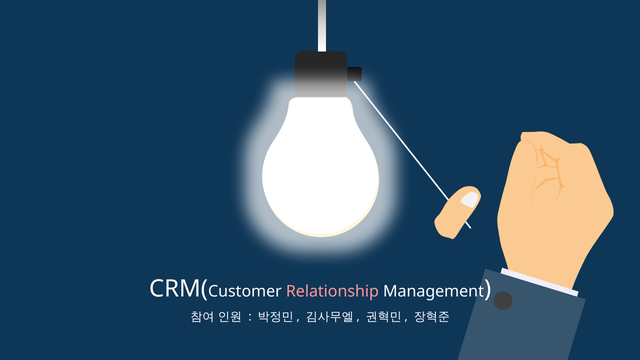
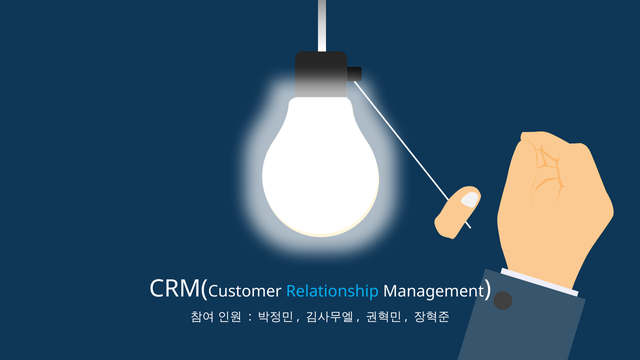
Relationship colour: pink -> light blue
